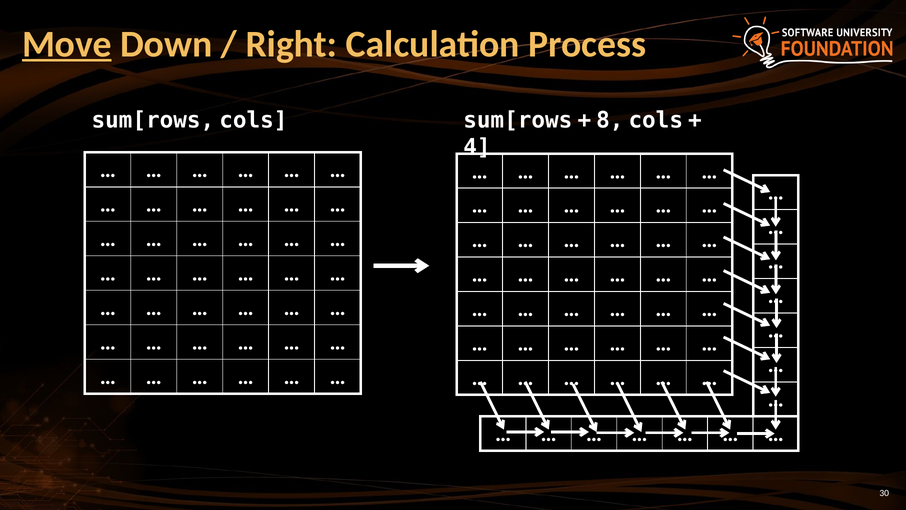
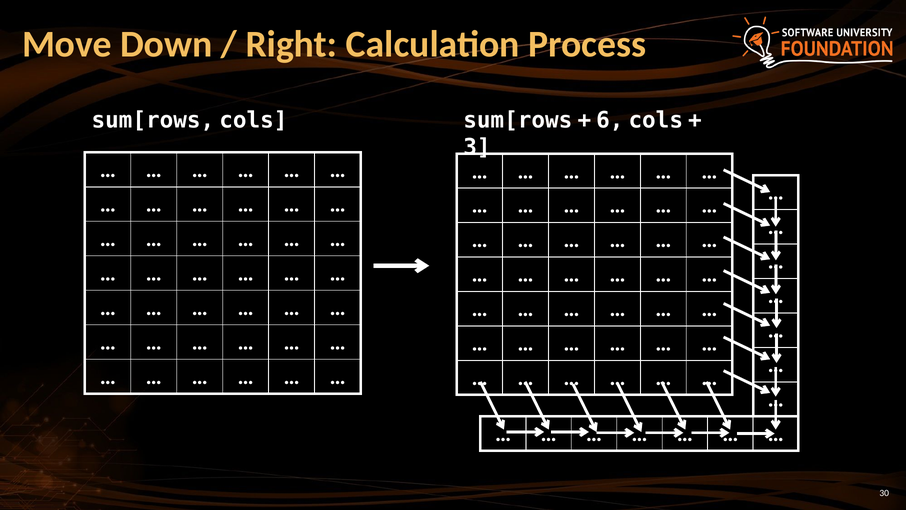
Move underline: present -> none
8: 8 -> 6
4: 4 -> 3
